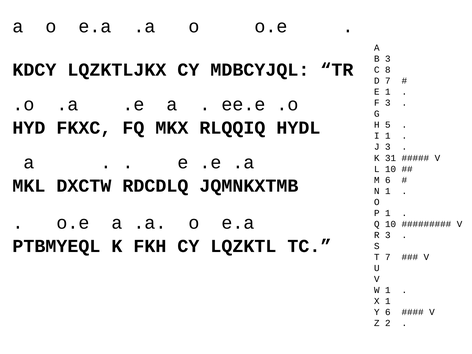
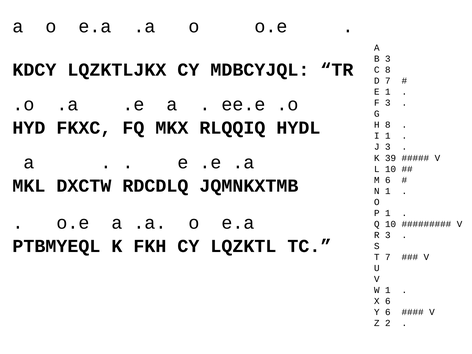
H 5: 5 -> 8
31: 31 -> 39
X 1: 1 -> 6
